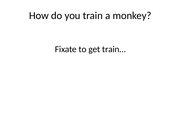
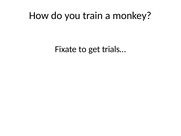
train…: train… -> trials…
